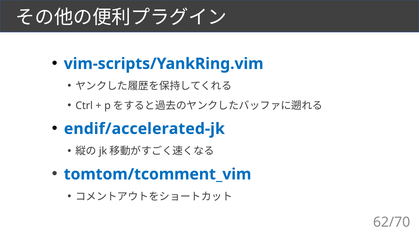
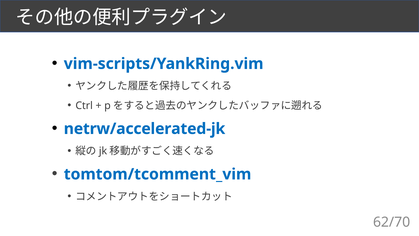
endif/accelerated-jk: endif/accelerated-jk -> netrw/accelerated-jk
